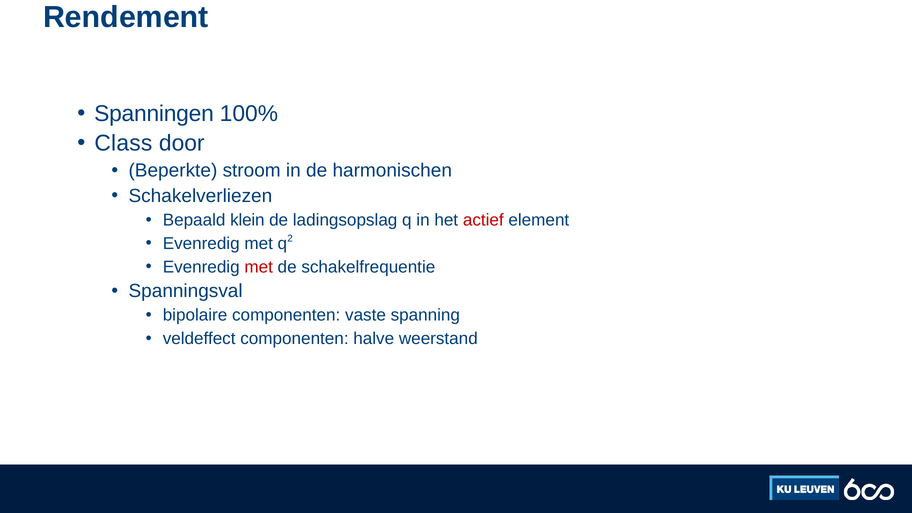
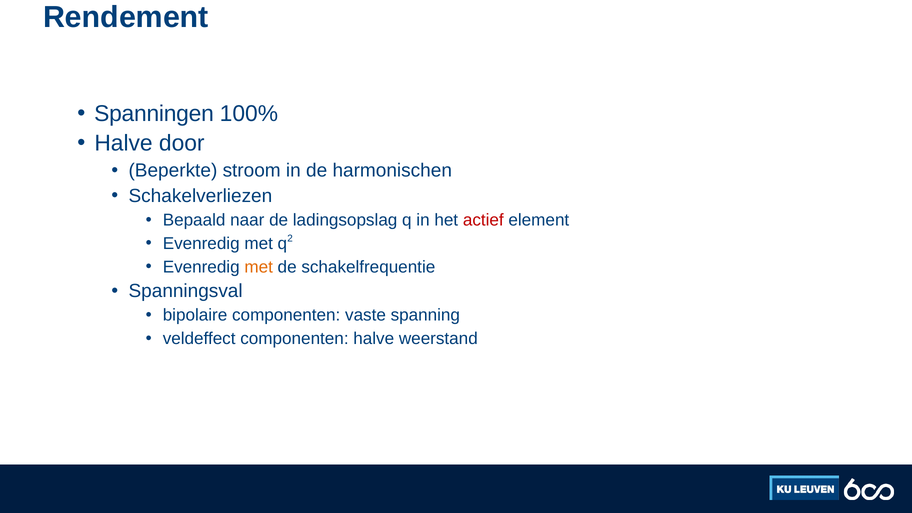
Class at (123, 143): Class -> Halve
klein: klein -> naar
met at (259, 267) colour: red -> orange
